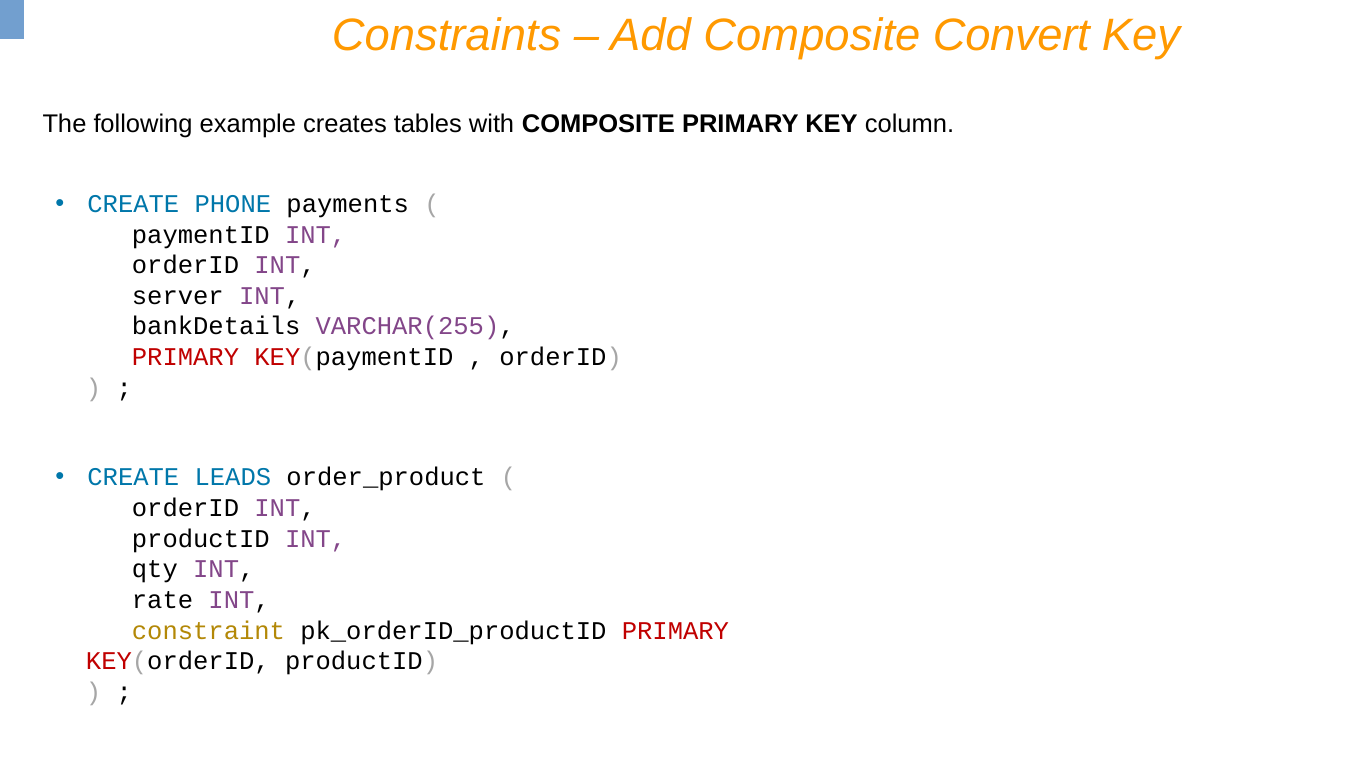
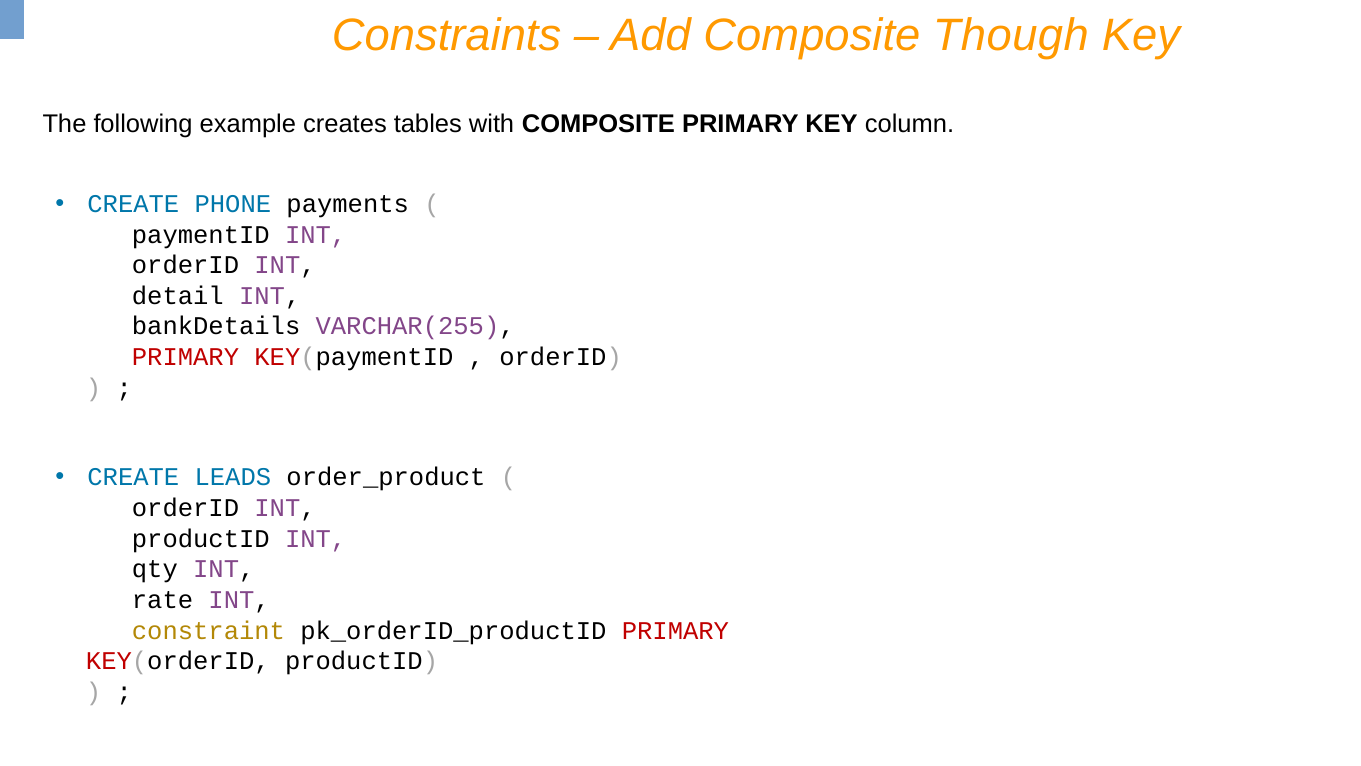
Convert: Convert -> Though
server: server -> detail
